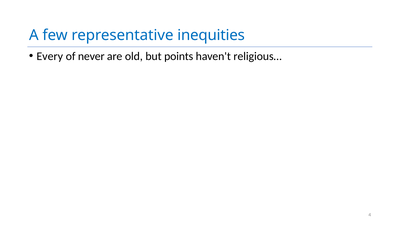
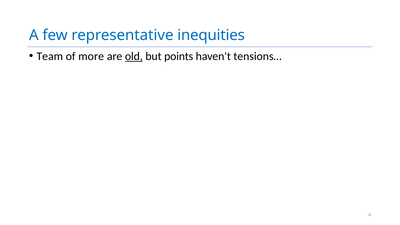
Every: Every -> Team
never: never -> more
old underline: none -> present
religious…: religious… -> tensions…
